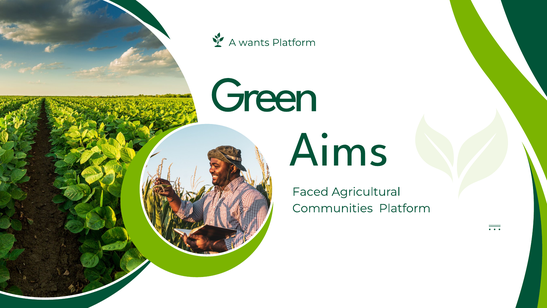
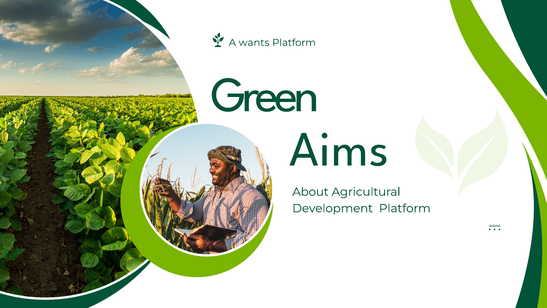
Faced: Faced -> About
Communities: Communities -> Development
